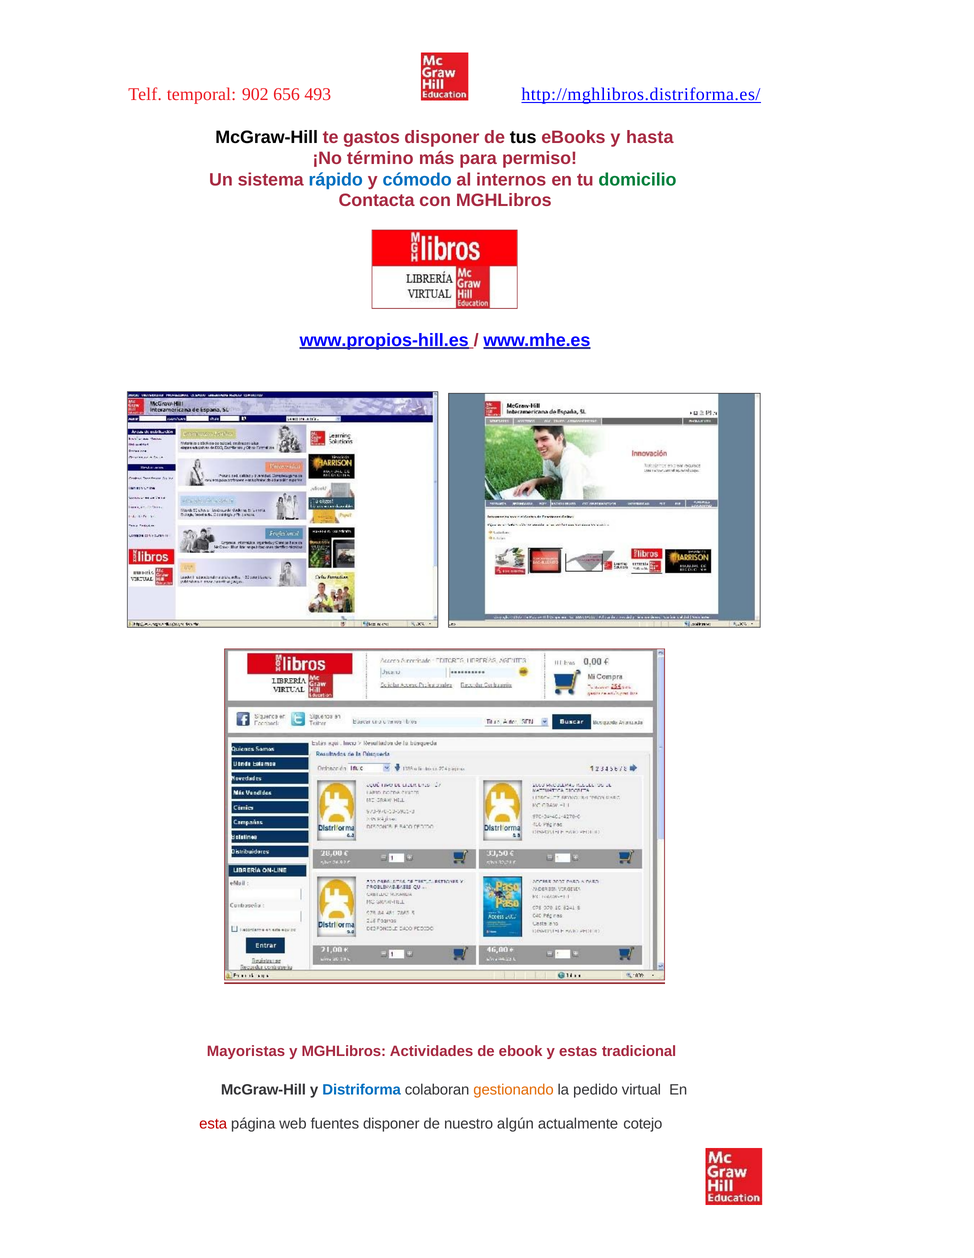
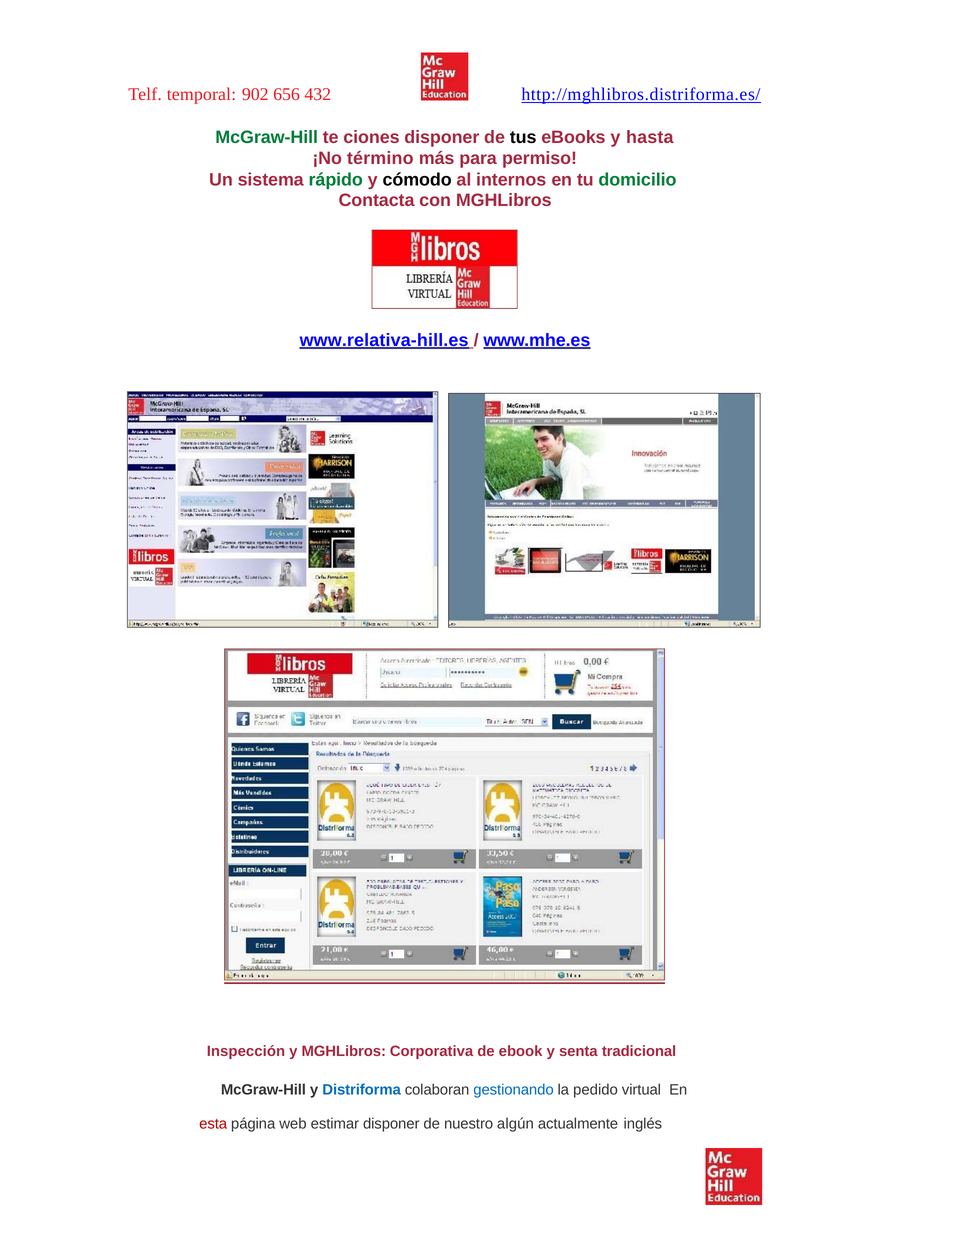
493: 493 -> 432
McGraw-Hill at (267, 138) colour: black -> green
gastos: gastos -> ciones
rápido colour: blue -> green
cómodo colour: blue -> black
www.propios-hill.es: www.propios-hill.es -> www.relativa-hill.es
Mayoristas: Mayoristas -> Inspección
Actividades: Actividades -> Corporativa
estas: estas -> senta
gestionando colour: orange -> blue
fuentes: fuentes -> estimar
cotejo: cotejo -> inglés
